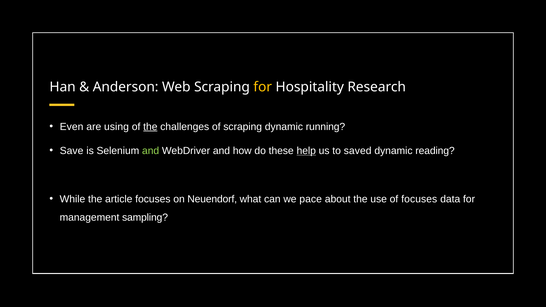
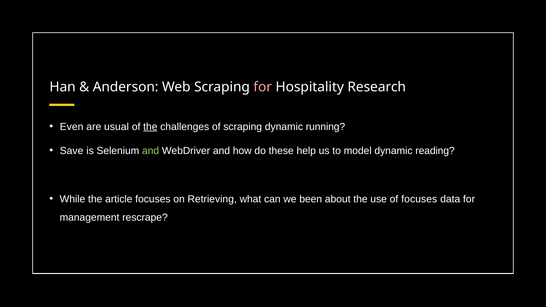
for at (263, 87) colour: yellow -> pink
using: using -> usual
help underline: present -> none
saved: saved -> model
Neuendorf: Neuendorf -> Retrieving
pace: pace -> been
sampling: sampling -> rescrape
